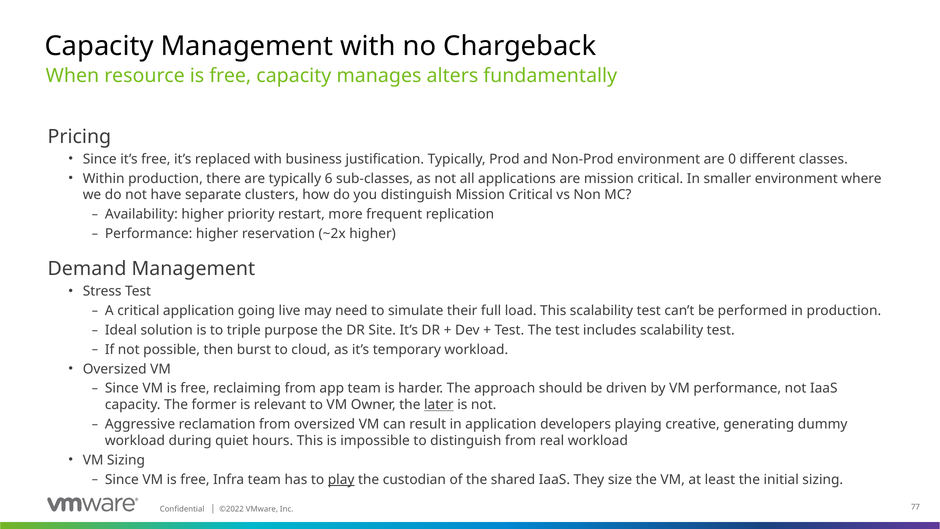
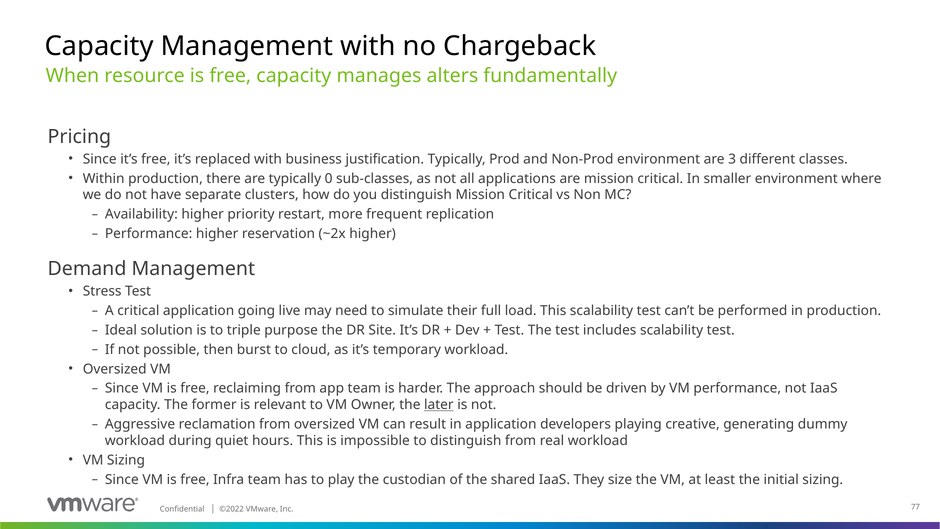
0: 0 -> 3
6: 6 -> 0
play underline: present -> none
